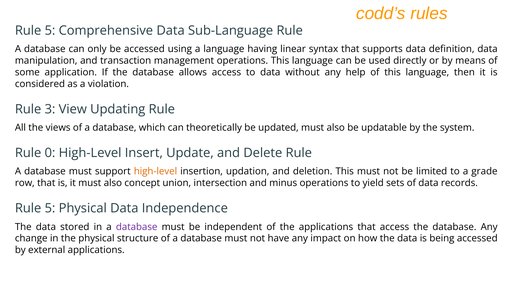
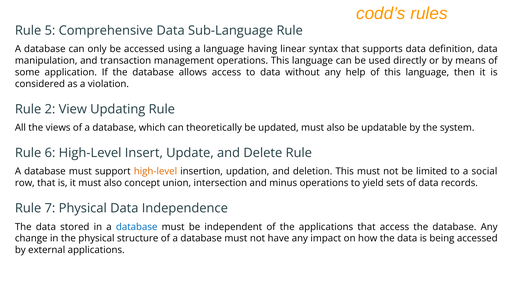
3: 3 -> 2
0: 0 -> 6
grade: grade -> social
5 at (50, 209): 5 -> 7
database at (137, 227) colour: purple -> blue
